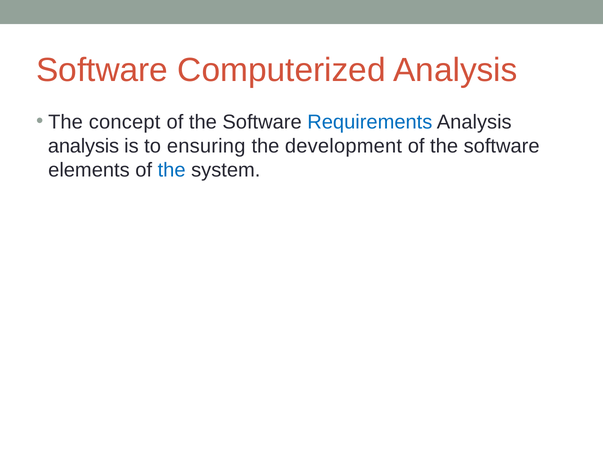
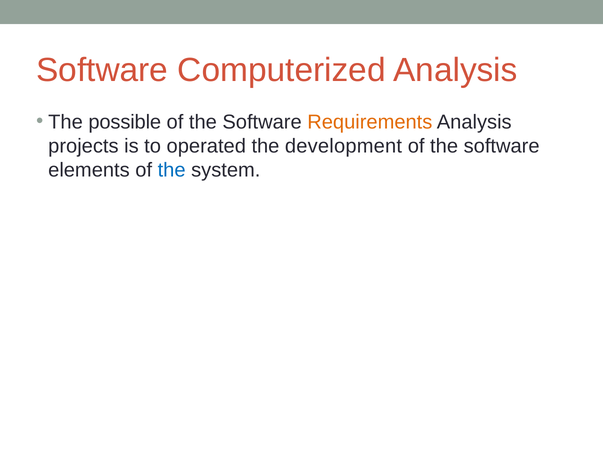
concept: concept -> possible
Requirements colour: blue -> orange
analysis at (84, 146): analysis -> projects
ensuring: ensuring -> operated
